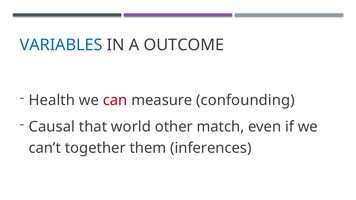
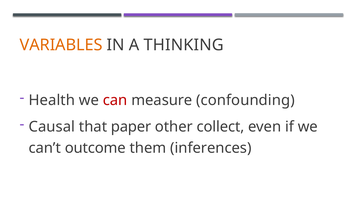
VARIABLES colour: blue -> orange
OUTCOME: OUTCOME -> THINKING
world: world -> paper
match: match -> collect
together: together -> outcome
